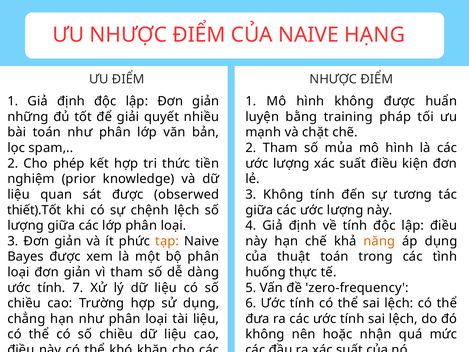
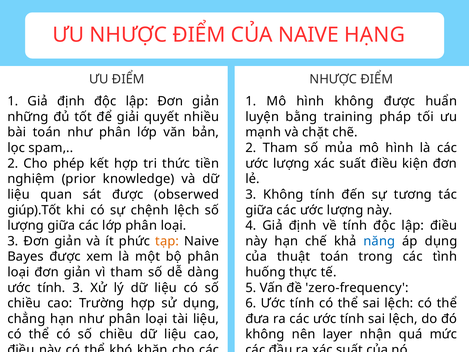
thiết).Tốt: thiết).Tốt -> giúp).Tốt
năng colour: orange -> blue
tính 7: 7 -> 3
hoặc: hoặc -> layer
